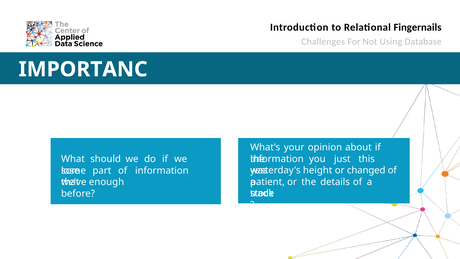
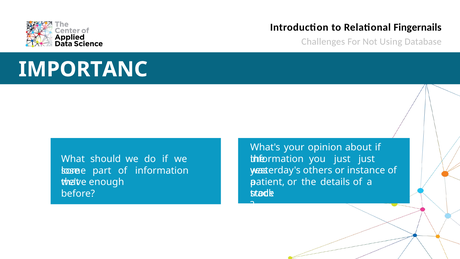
just this: this -> just
height: height -> others
changed: changed -> instance
